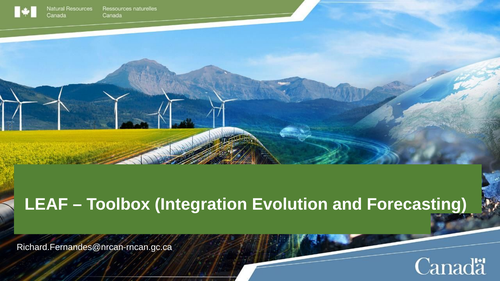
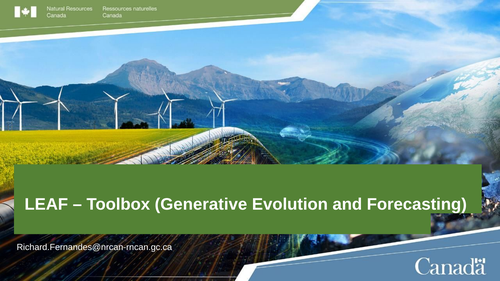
Integration: Integration -> Generative
